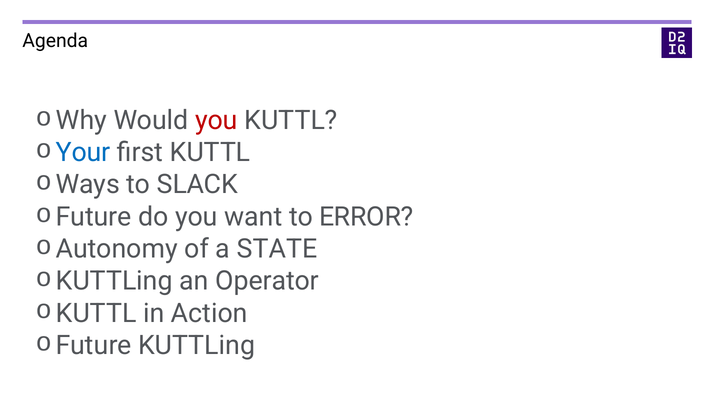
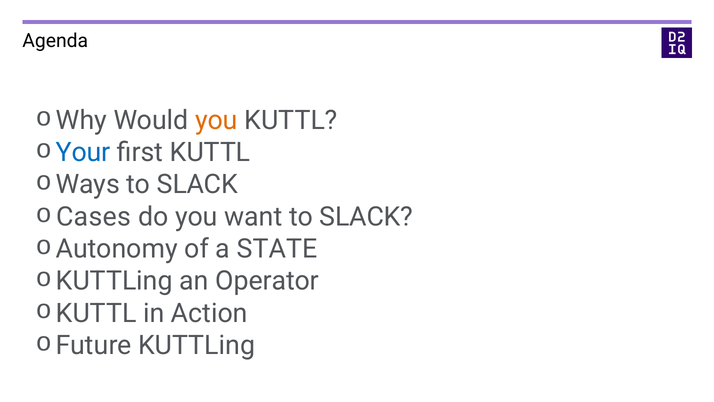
you at (216, 120) colour: red -> orange
Future at (94, 217): Future -> Cases
want to ERROR: ERROR -> SLACK
